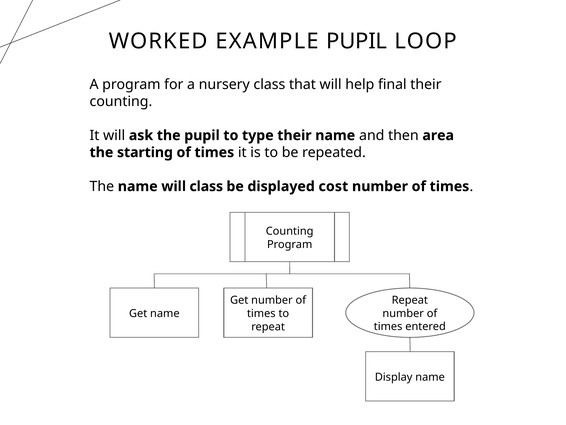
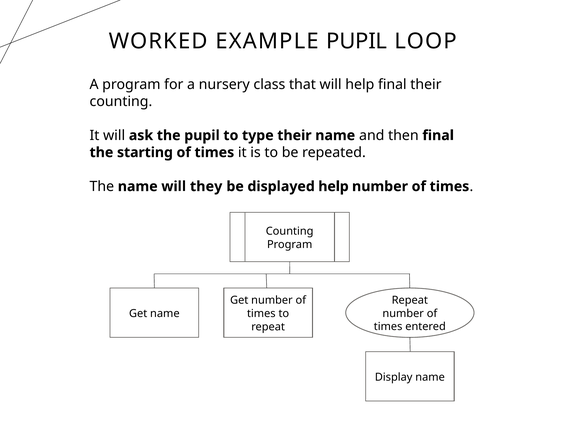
then area: area -> final
will class: class -> they
displayed cost: cost -> help
